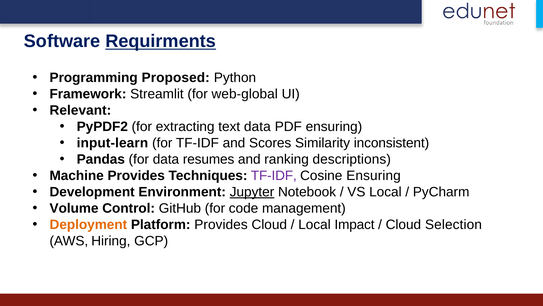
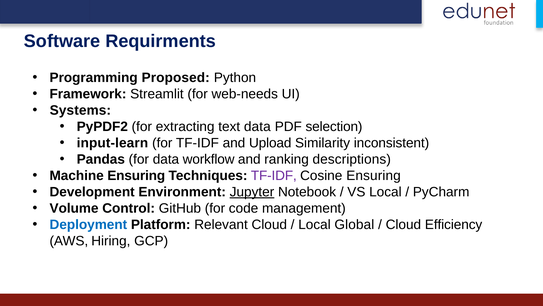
Requirments underline: present -> none
web-global: web-global -> web-needs
Relevant: Relevant -> Systems
PDF ensuring: ensuring -> selection
Scores: Scores -> Upload
resumes: resumes -> workflow
Machine Provides: Provides -> Ensuring
Deployment colour: orange -> blue
Platform Provides: Provides -> Relevant
Impact: Impact -> Global
Selection: Selection -> Efficiency
